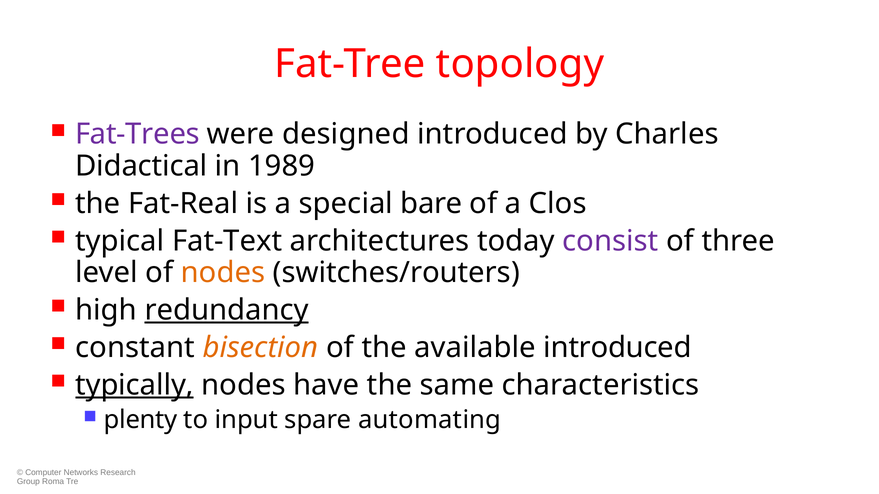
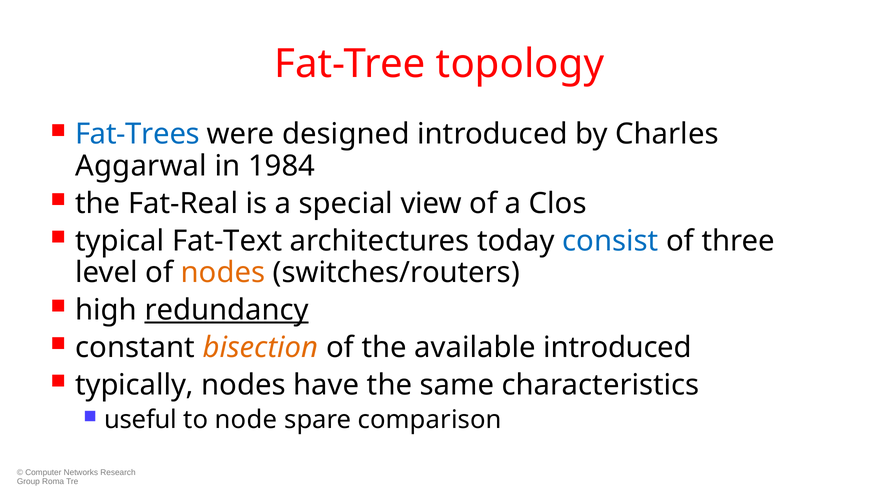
Fat-Trees colour: purple -> blue
Didactical: Didactical -> Aggarwal
1989: 1989 -> 1984
bare: bare -> view
consist colour: purple -> blue
typically underline: present -> none
plenty: plenty -> useful
input: input -> node
automating: automating -> comparison
